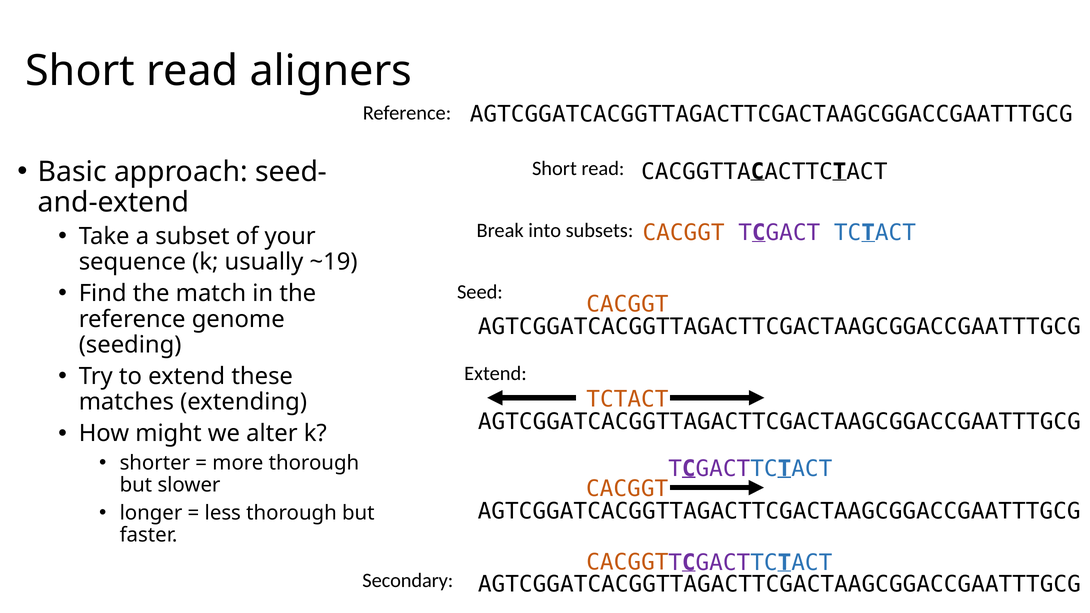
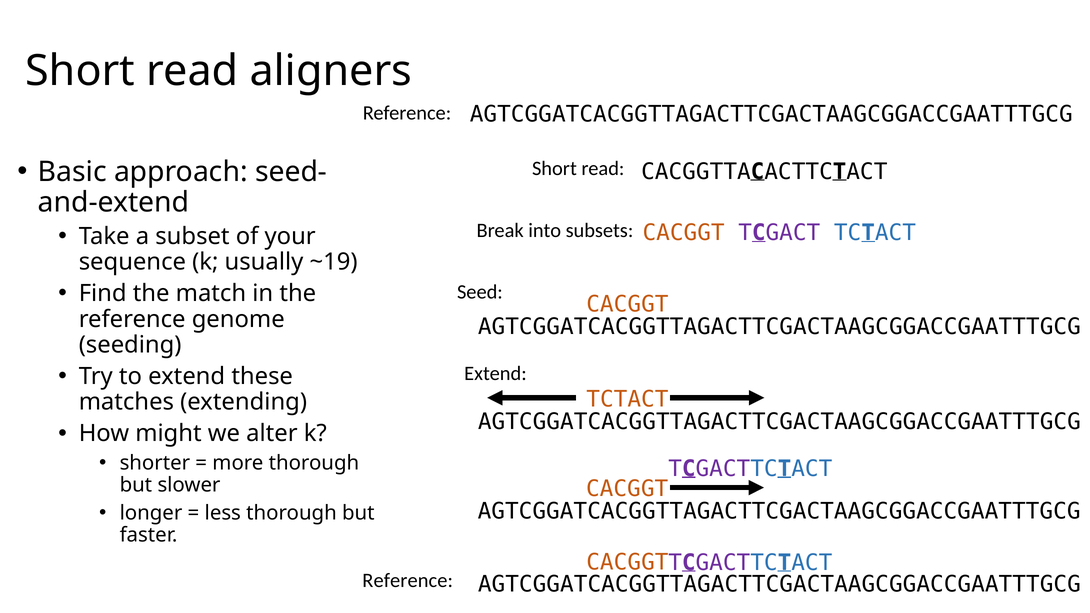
Secondary at (408, 581): Secondary -> Reference
